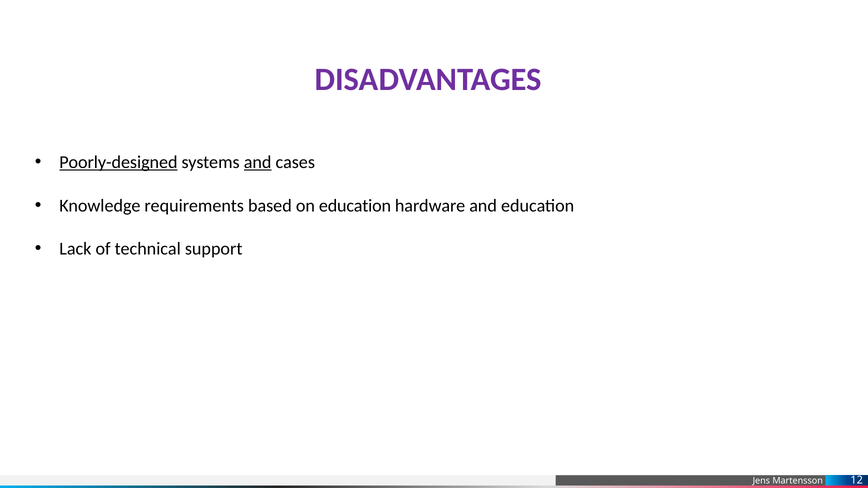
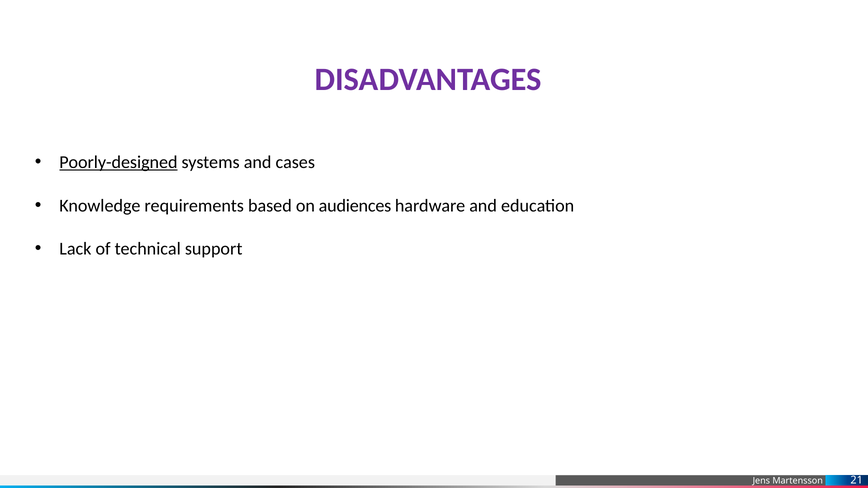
and at (258, 162) underline: present -> none
on education: education -> audiences
12: 12 -> 21
